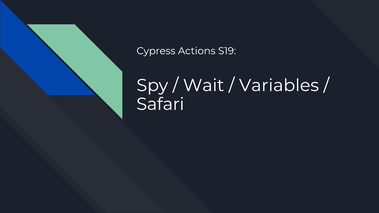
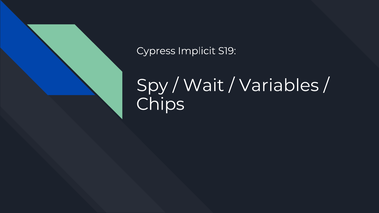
Actions: Actions -> Implicit
Safari: Safari -> Chips
